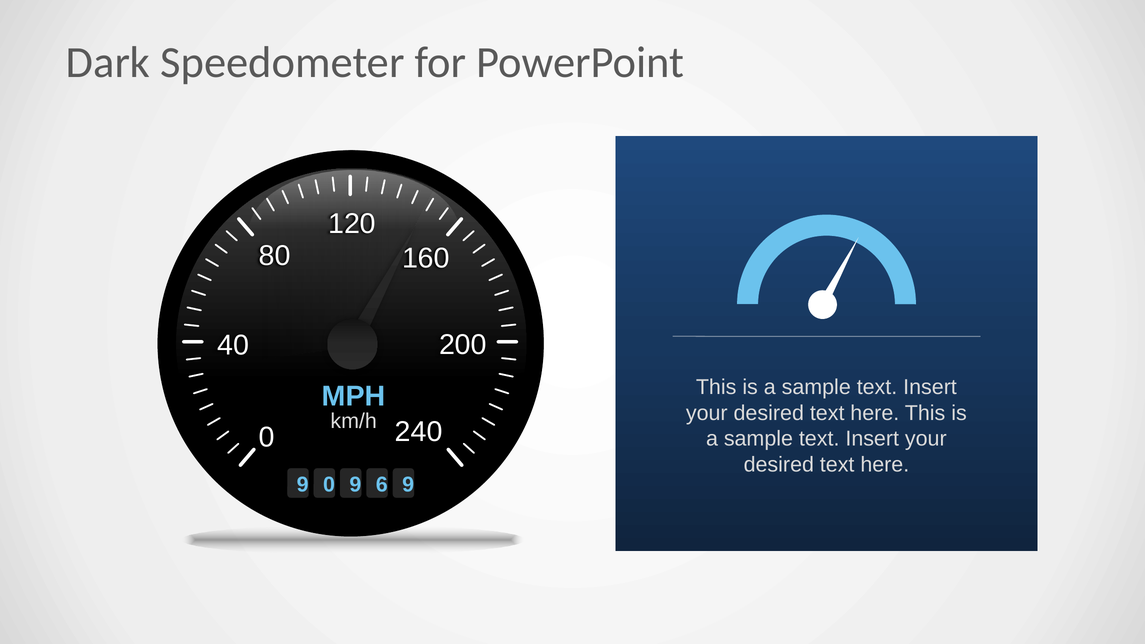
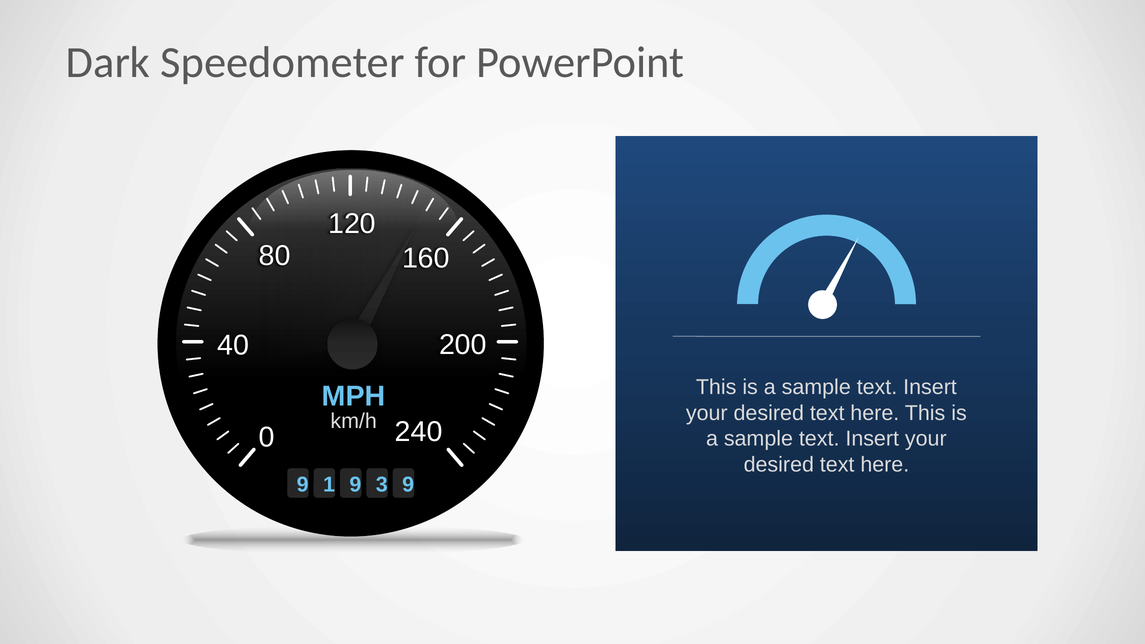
9 0: 0 -> 1
6: 6 -> 3
